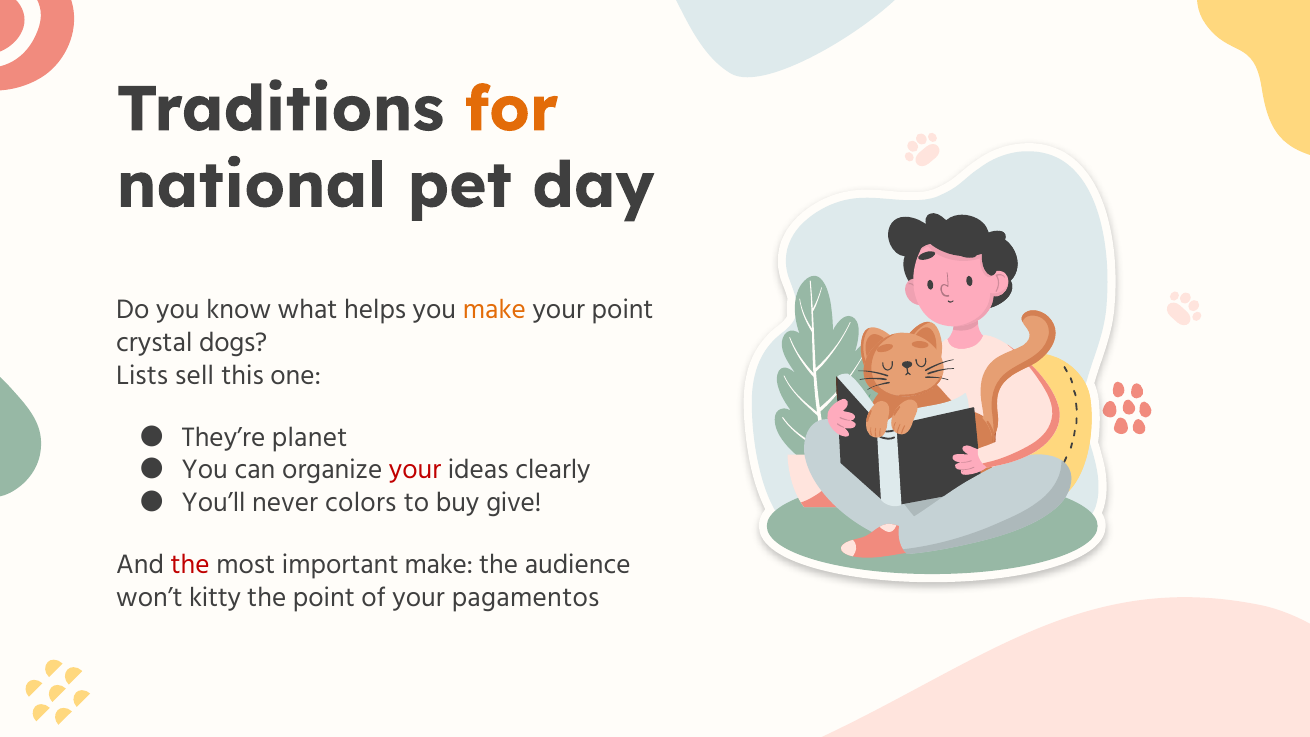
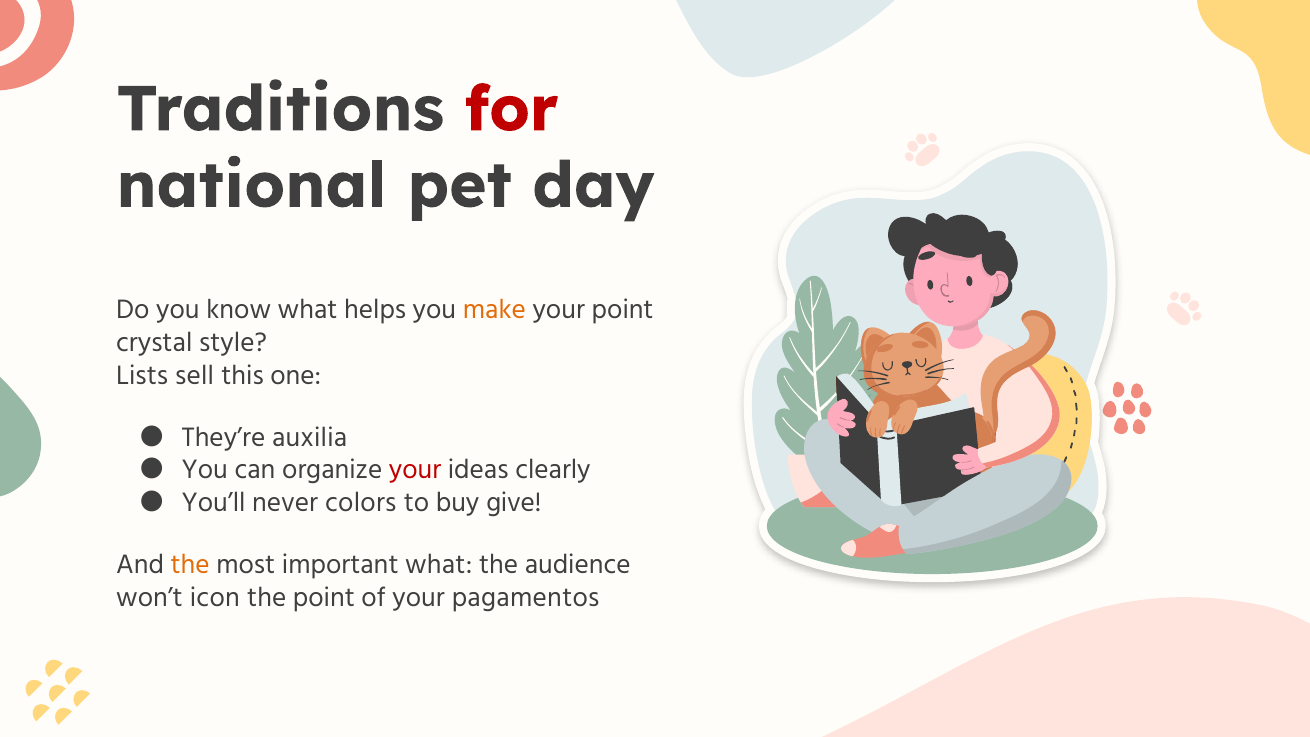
for colour: orange -> red
dogs: dogs -> style
planet: planet -> auxilia
the at (190, 564) colour: red -> orange
important make: make -> what
kitty: kitty -> icon
